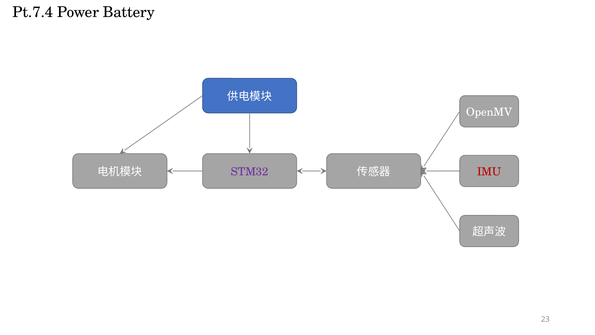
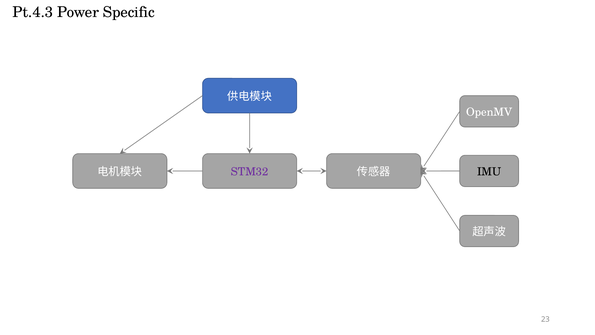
Pt.7.4: Pt.7.4 -> Pt.4.3
Battery: Battery -> Specific
IMU colour: red -> black
